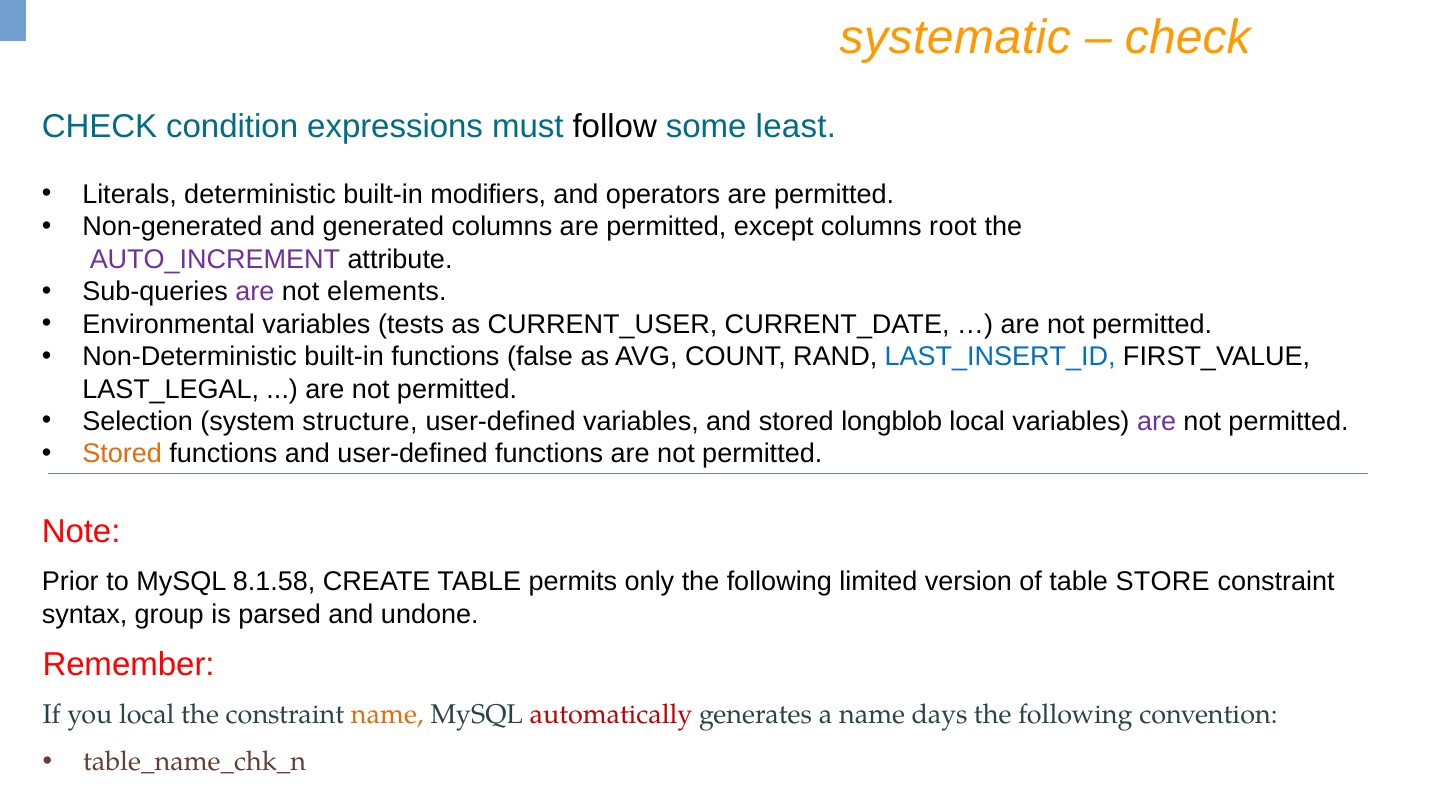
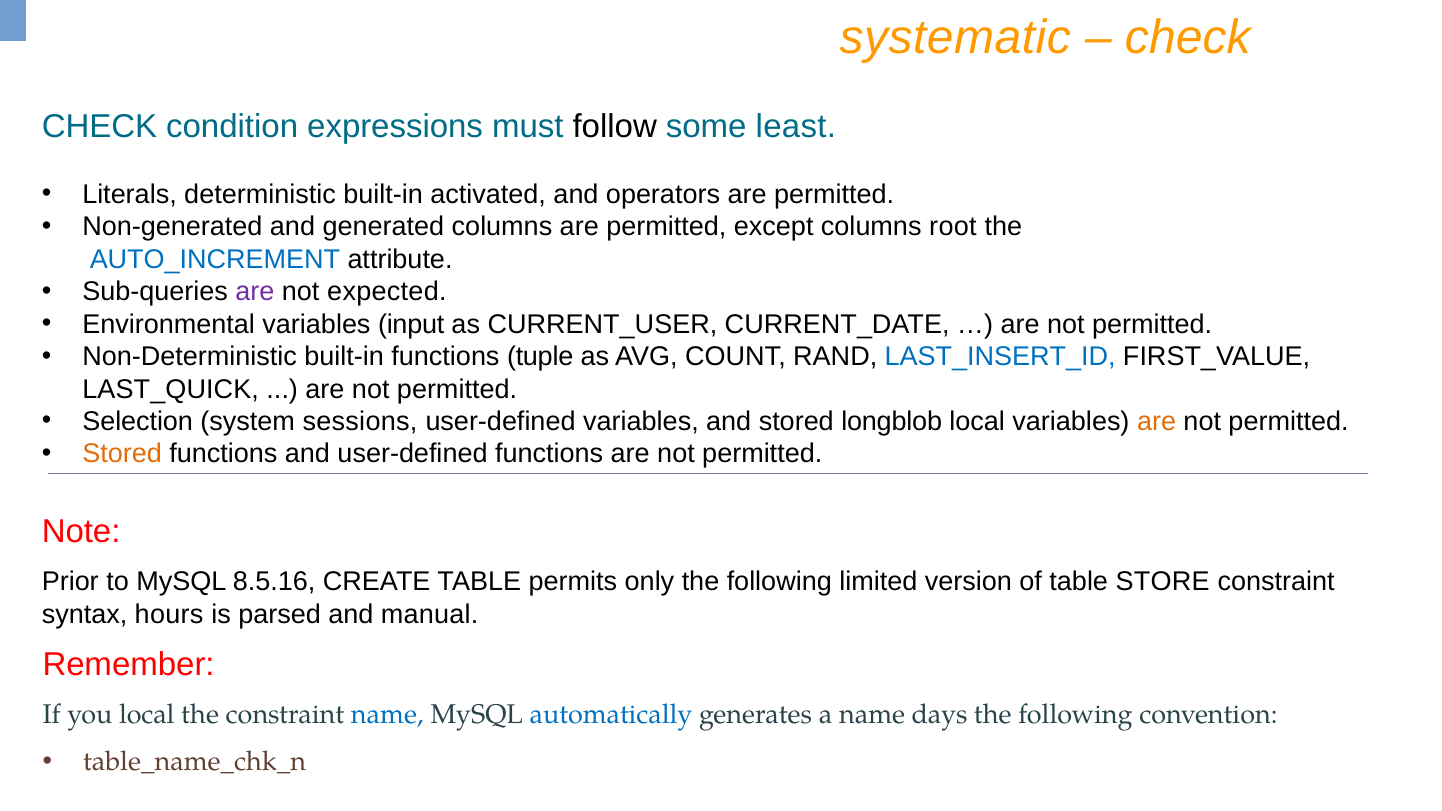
modifiers: modifiers -> activated
AUTO_INCREMENT colour: purple -> blue
elements: elements -> expected
tests: tests -> input
false: false -> tuple
LAST_LEGAL: LAST_LEGAL -> LAST_QUICK
structure: structure -> sessions
are at (1157, 422) colour: purple -> orange
8.1.58: 8.1.58 -> 8.5.16
group: group -> hours
undone: undone -> manual
name at (387, 715) colour: orange -> blue
automatically colour: red -> blue
